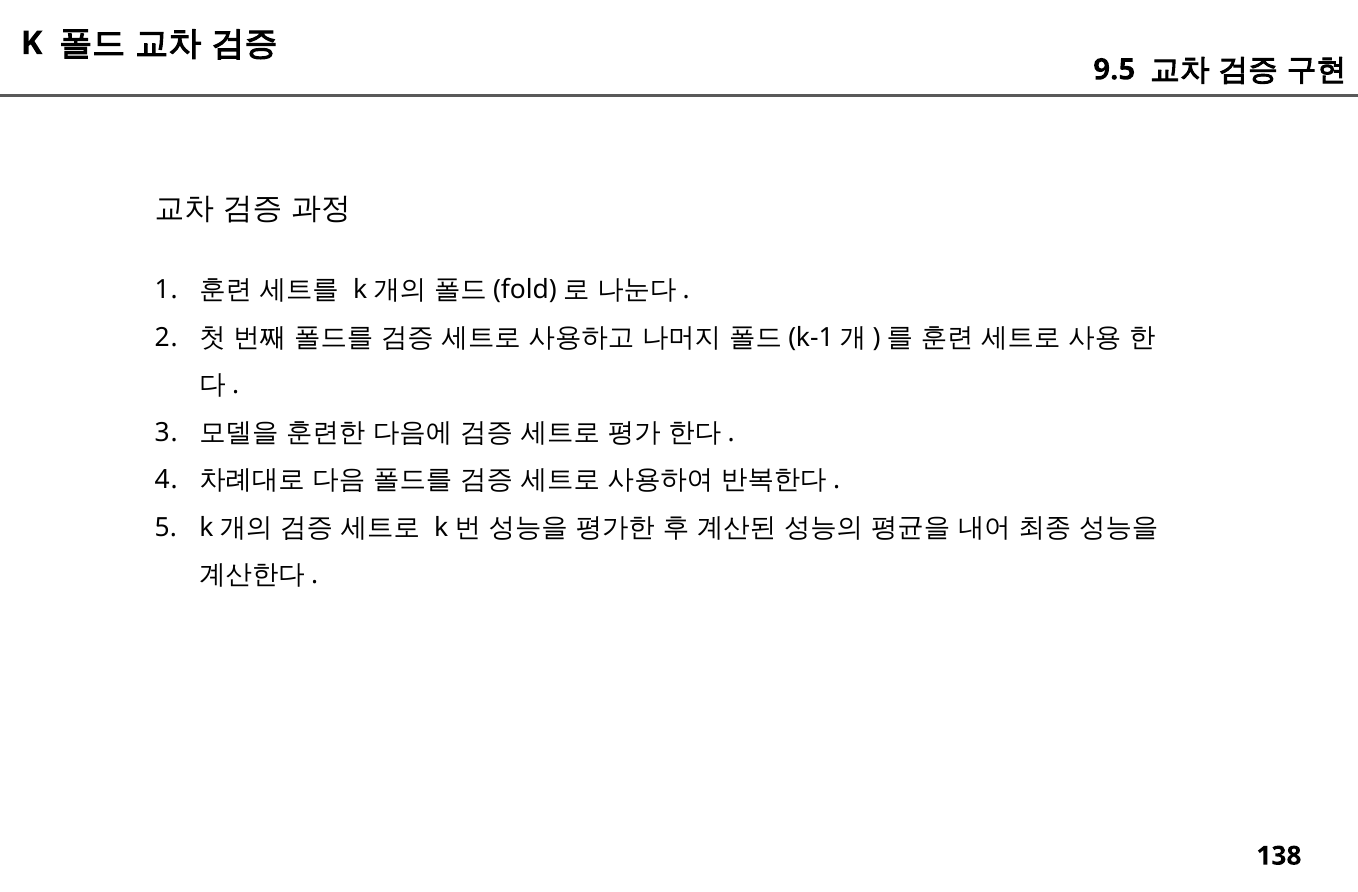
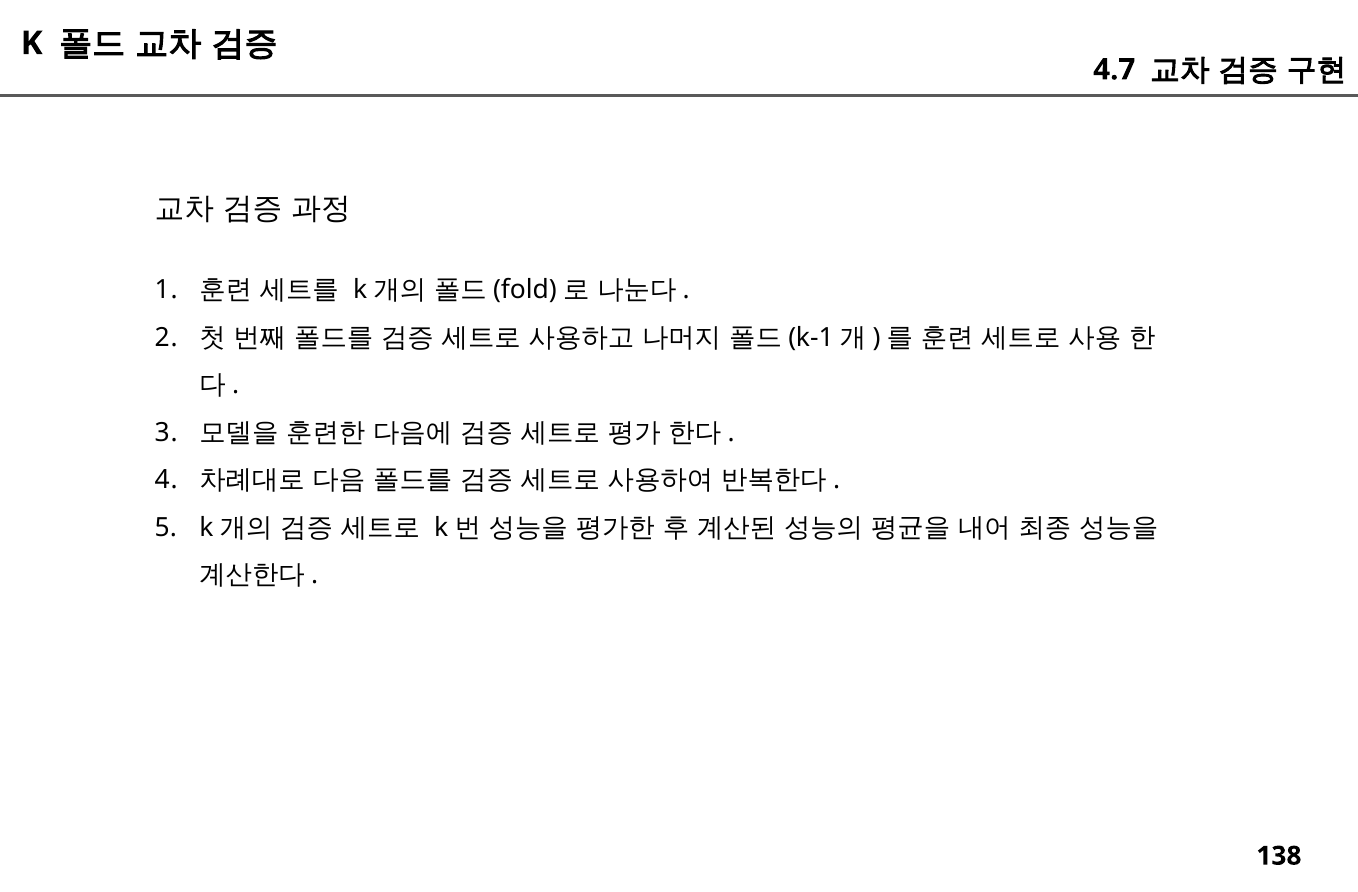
9.5: 9.5 -> 4.7
